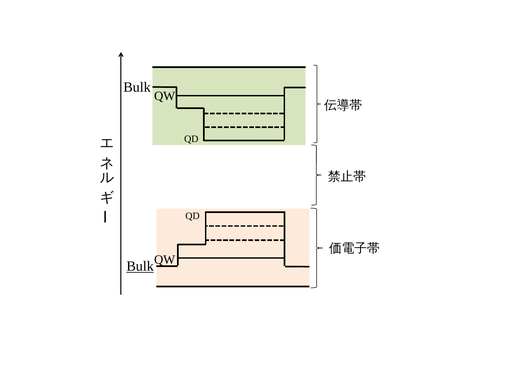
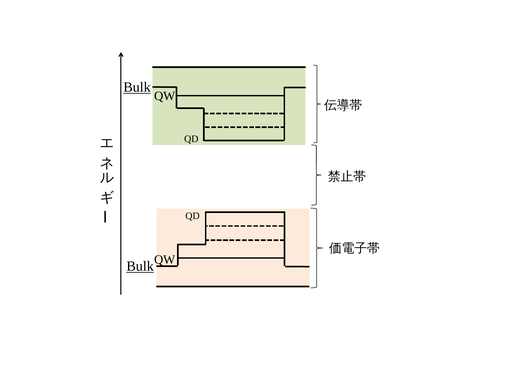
Bulk at (137, 87) underline: none -> present
